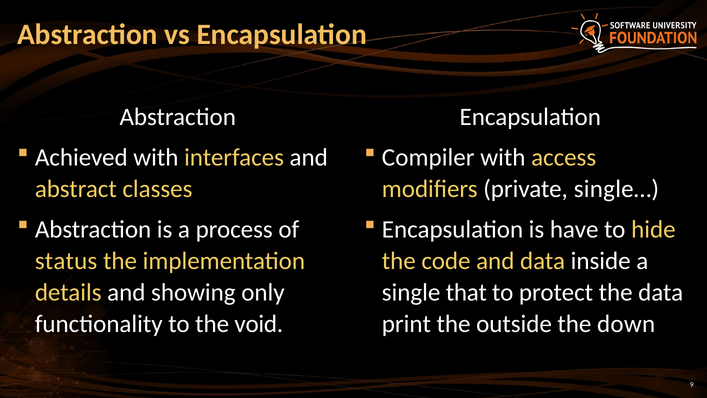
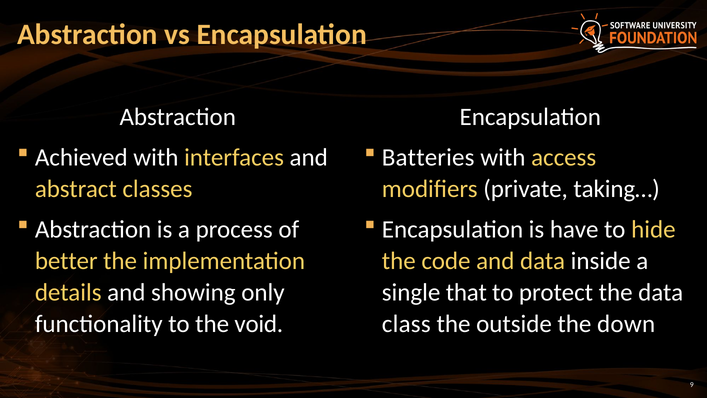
Compiler: Compiler -> Batteries
single…: single… -> taking…
status: status -> better
print: print -> class
